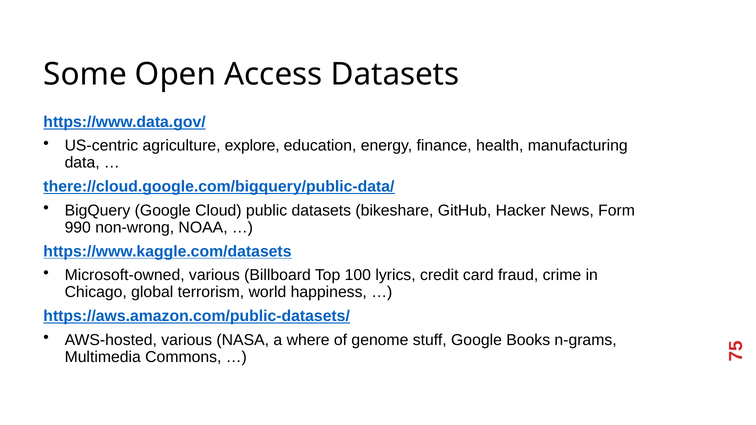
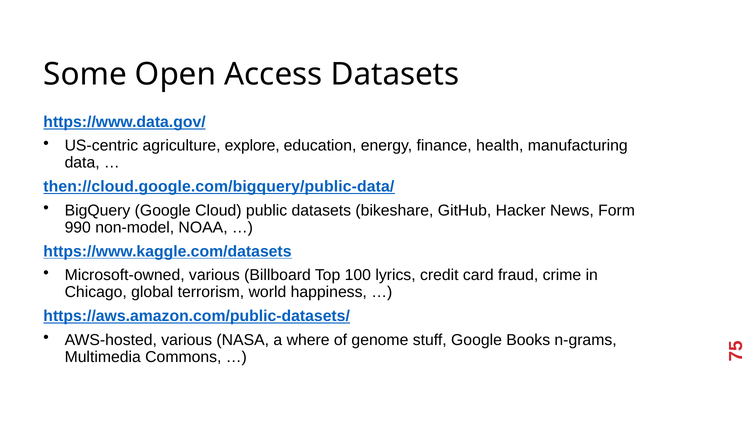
there://cloud.google.com/bigquery/public-data/: there://cloud.google.com/bigquery/public-data/ -> then://cloud.google.com/bigquery/public-data/
non-wrong: non-wrong -> non-model
